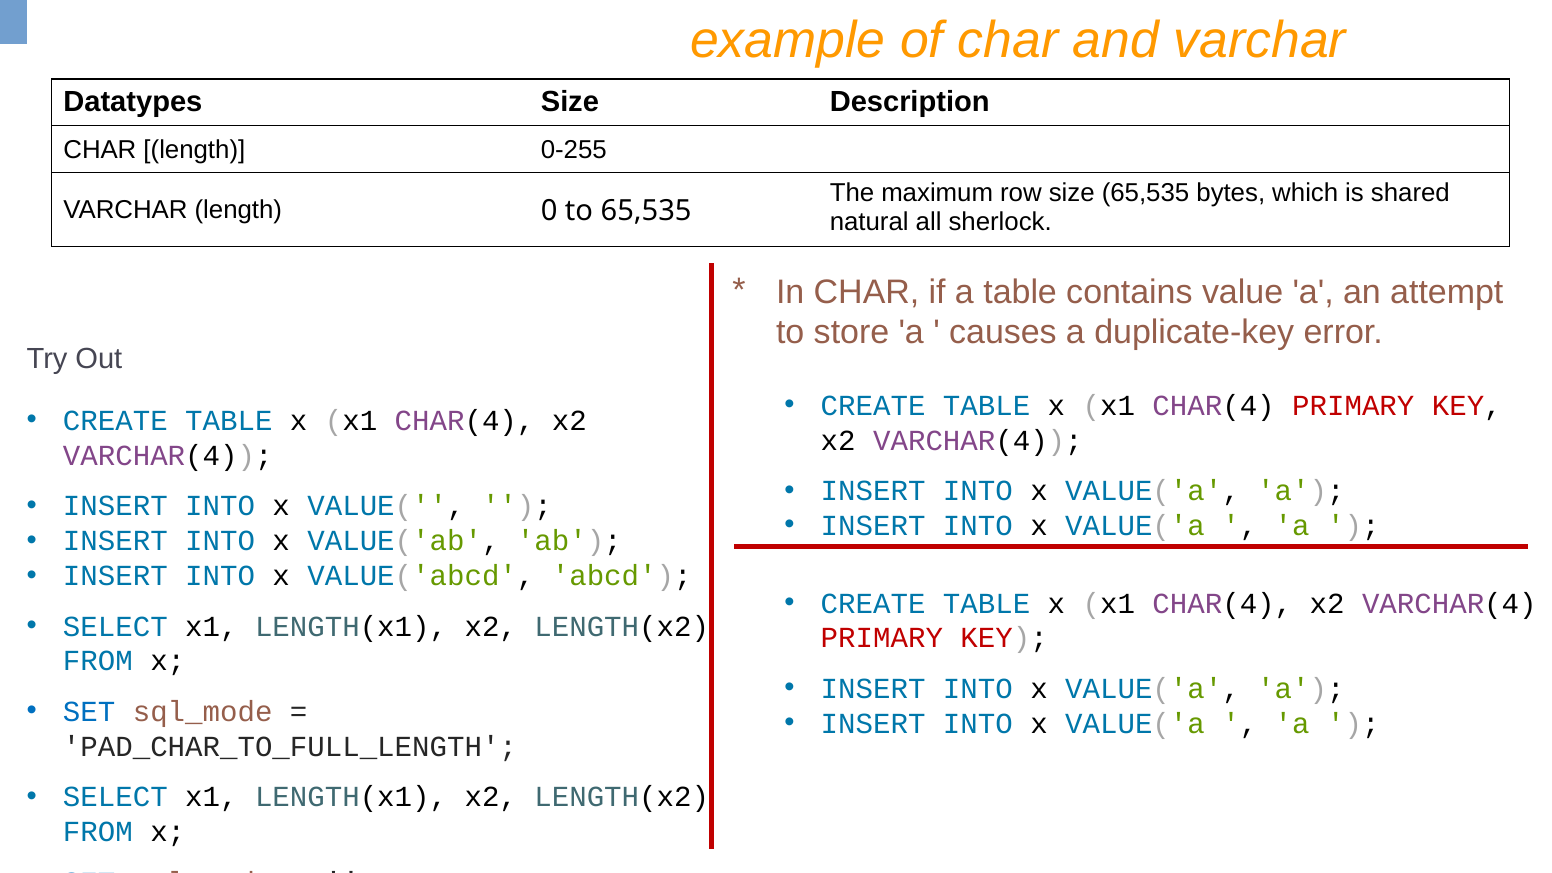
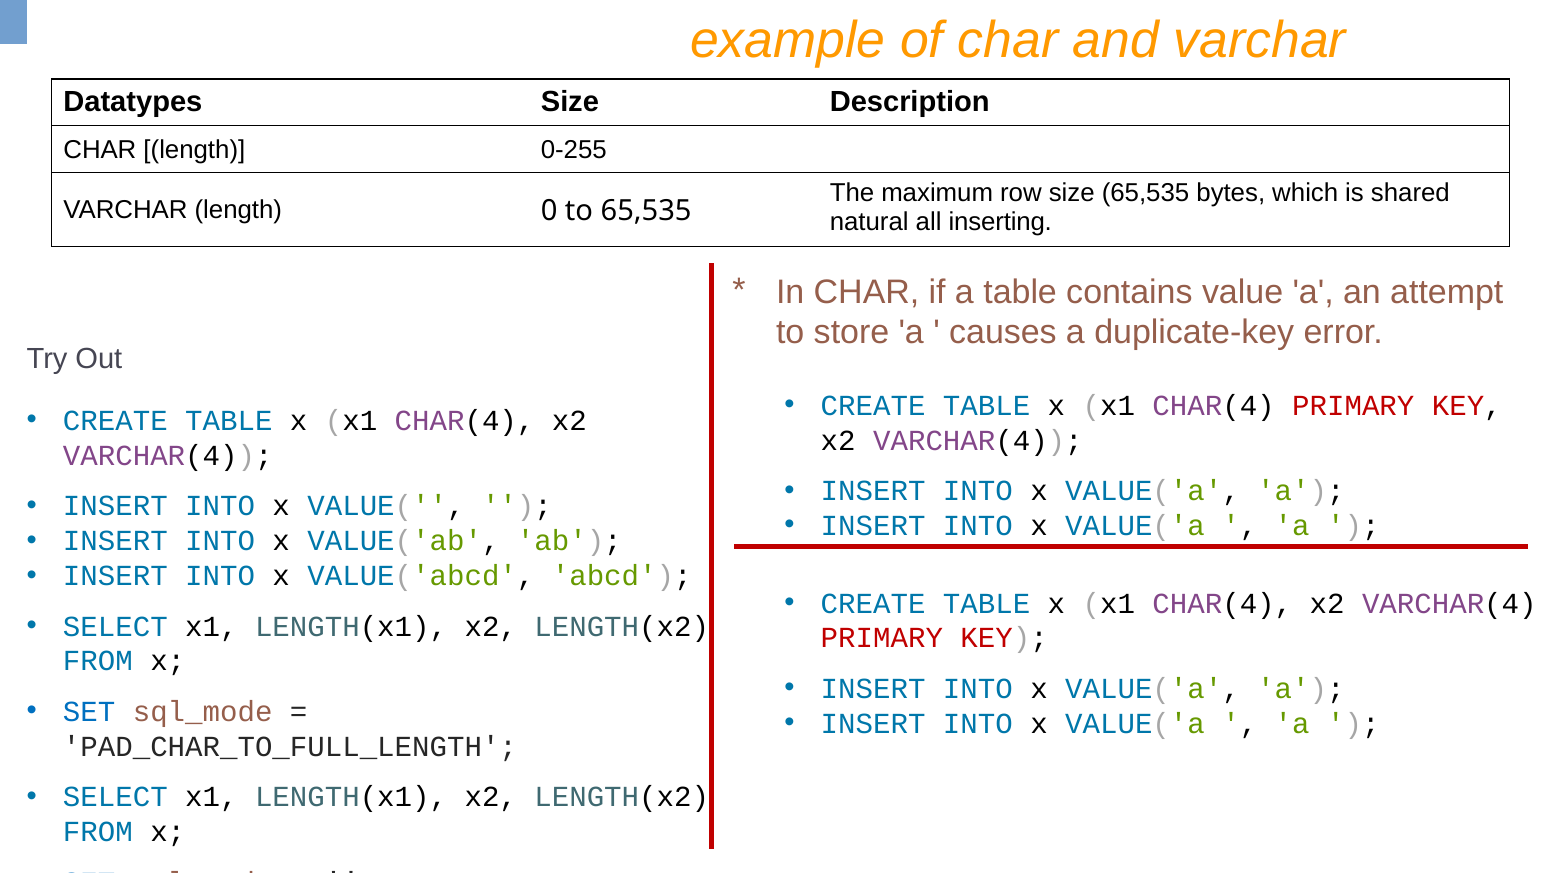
sherlock: sherlock -> inserting
